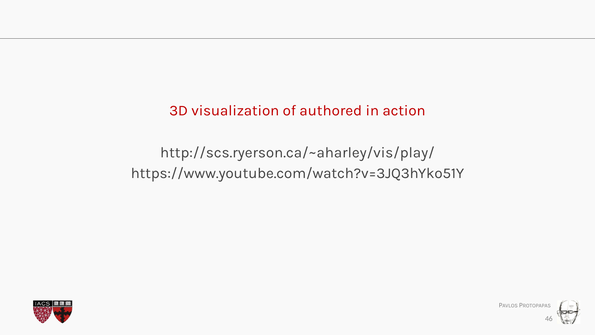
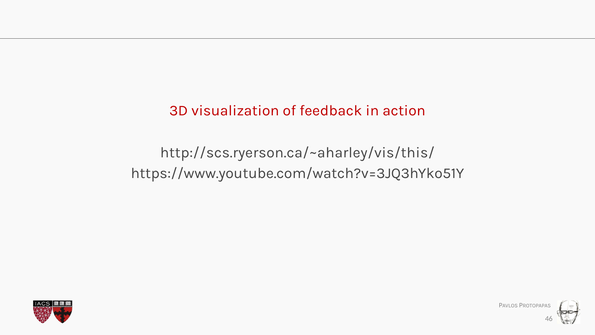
authored: authored -> feedback
http://scs.ryerson.ca/~aharley/vis/play/: http://scs.ryerson.ca/~aharley/vis/play/ -> http://scs.ryerson.ca/~aharley/vis/this/
